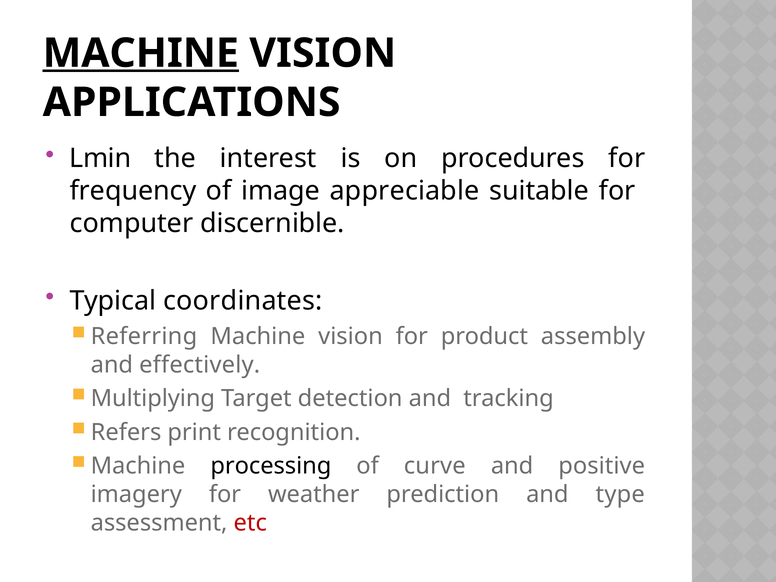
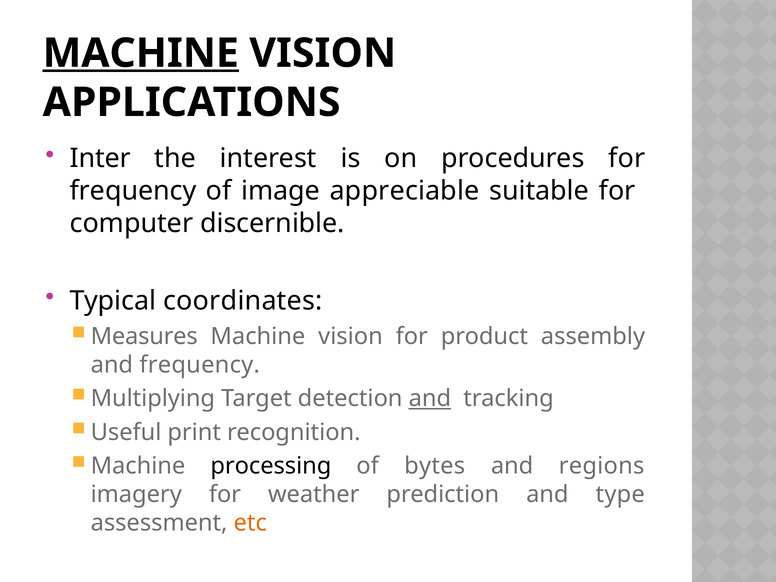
Lmin: Lmin -> Inter
Referring: Referring -> Measures
and effectively: effectively -> frequency
and at (430, 399) underline: none -> present
Refers: Refers -> Useful
curve: curve -> bytes
positive: positive -> regions
etc colour: red -> orange
